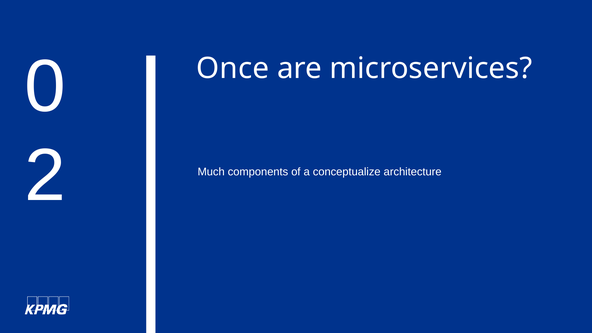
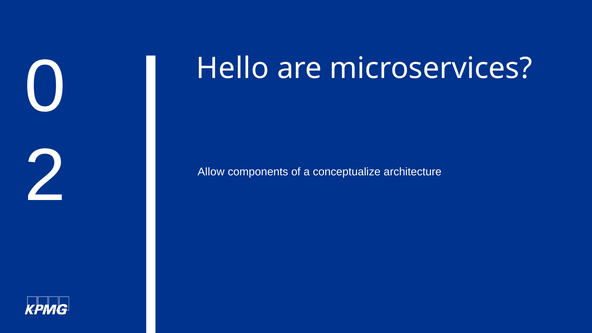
Once: Once -> Hello
Much: Much -> Allow
